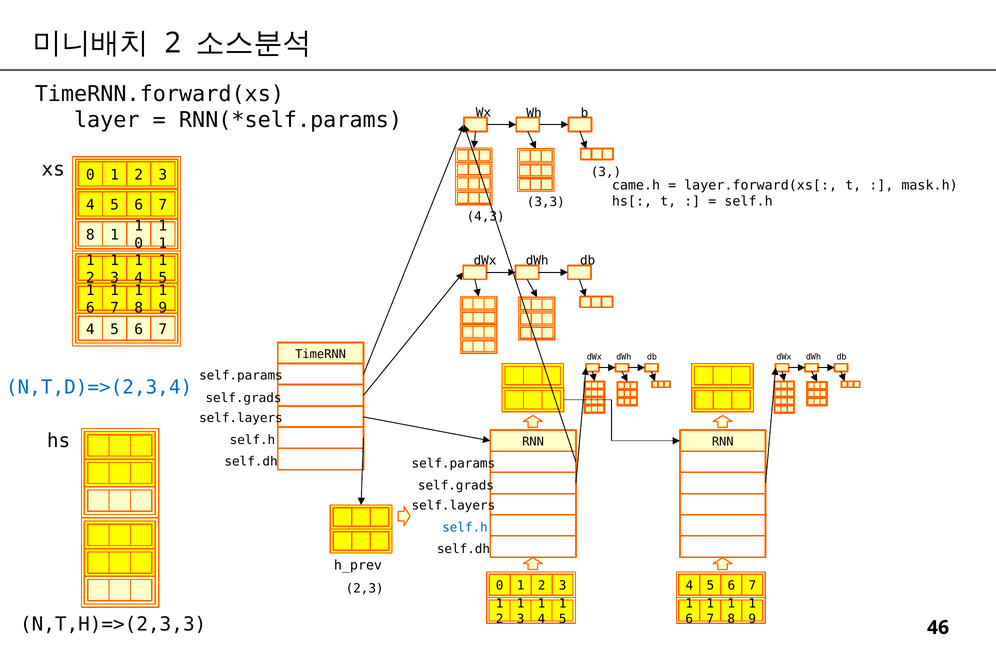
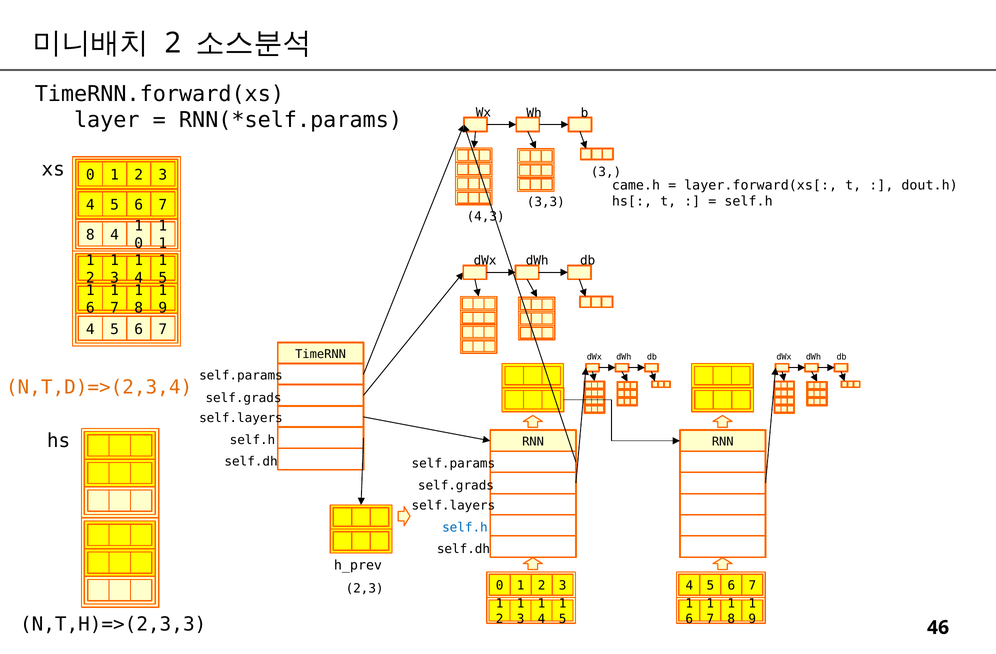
mask.h: mask.h -> dout.h
1 at (115, 235): 1 -> 4
N,T,D)=>(2,3,4 colour: blue -> orange
